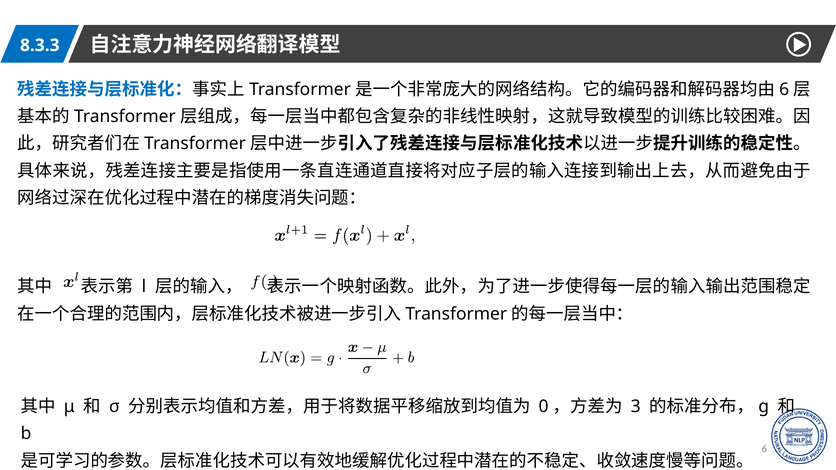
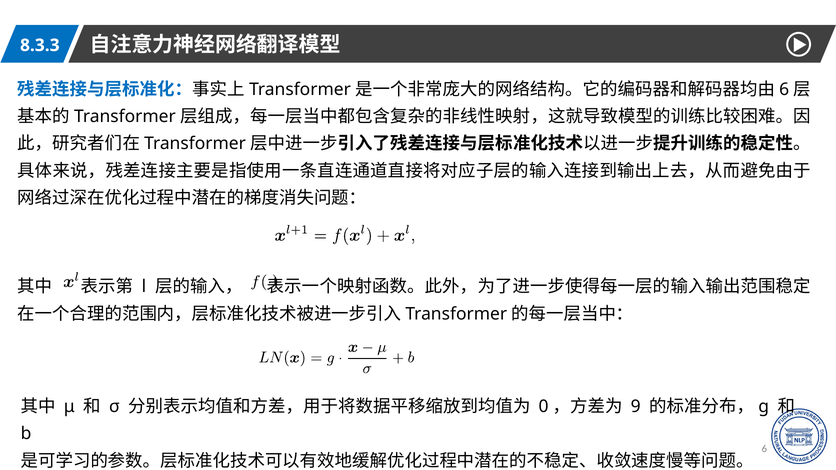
3: 3 -> 9
